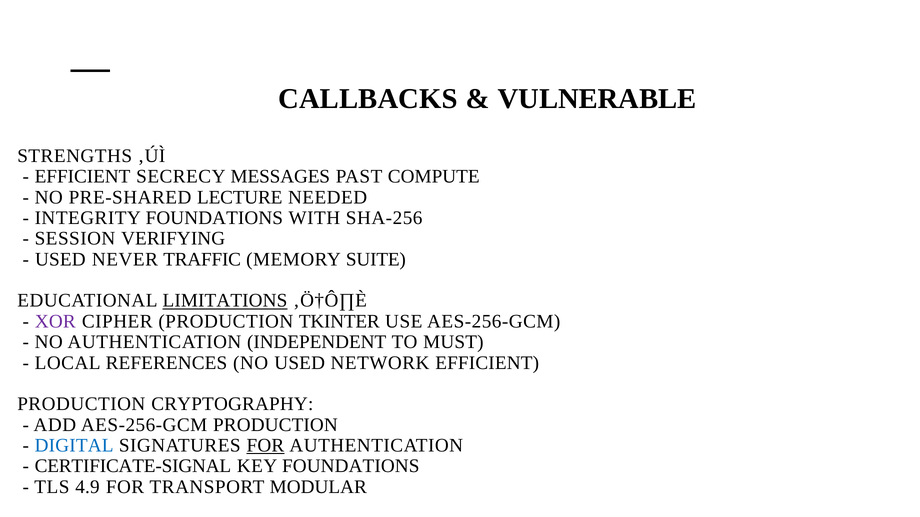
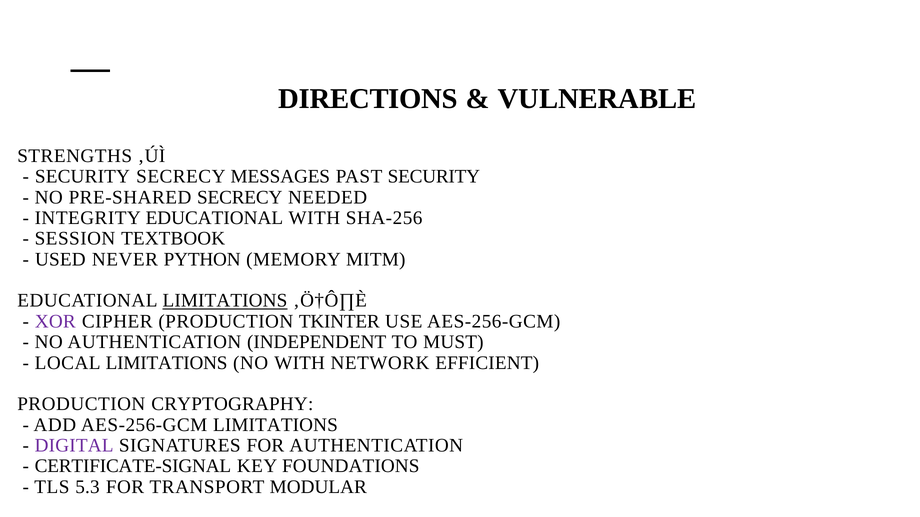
CALLBACKS: CALLBACKS -> DIRECTIONS
EFFICIENT at (83, 177): EFFICIENT -> SECURITY
PAST COMPUTE: COMPUTE -> SECURITY
PRE-SHARED LECTURE: LECTURE -> SECRECY
INTEGRITY FOUNDATIONS: FOUNDATIONS -> EDUCATIONAL
VERIFYING: VERIFYING -> TEXTBOOK
TRAFFIC: TRAFFIC -> PYTHON
SUITE: SUITE -> MITM
LOCAL REFERENCES: REFERENCES -> LIMITATIONS
NO USED: USED -> WITH
AES-256-GCM PRODUCTION: PRODUCTION -> LIMITATIONS
DIGITAL colour: blue -> purple
FOR at (265, 446) underline: present -> none
4.9: 4.9 -> 5.3
